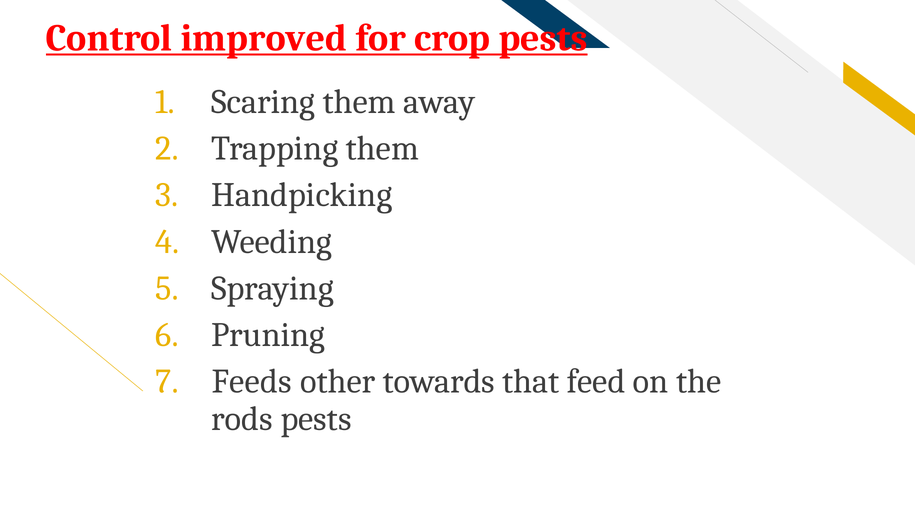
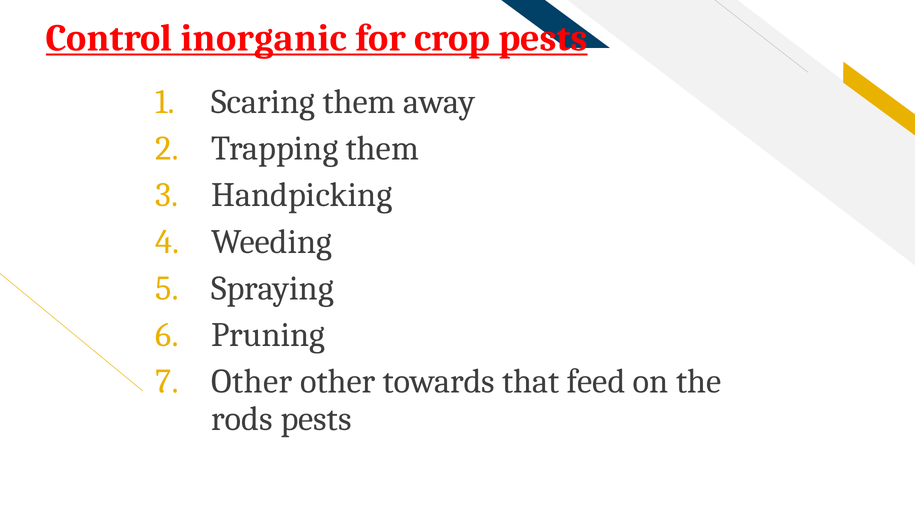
improved: improved -> inorganic
Feeds at (252, 381): Feeds -> Other
